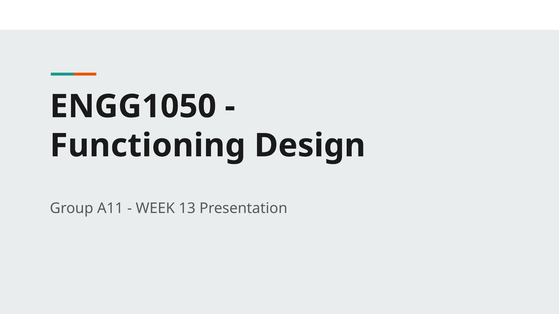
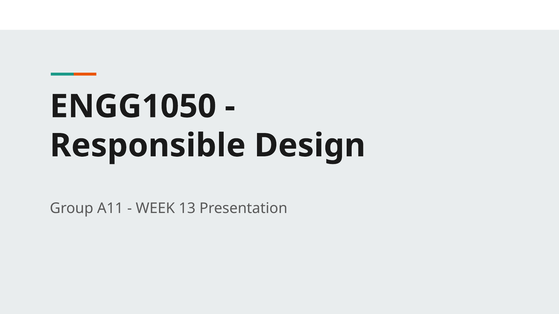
Functioning: Functioning -> Responsible
